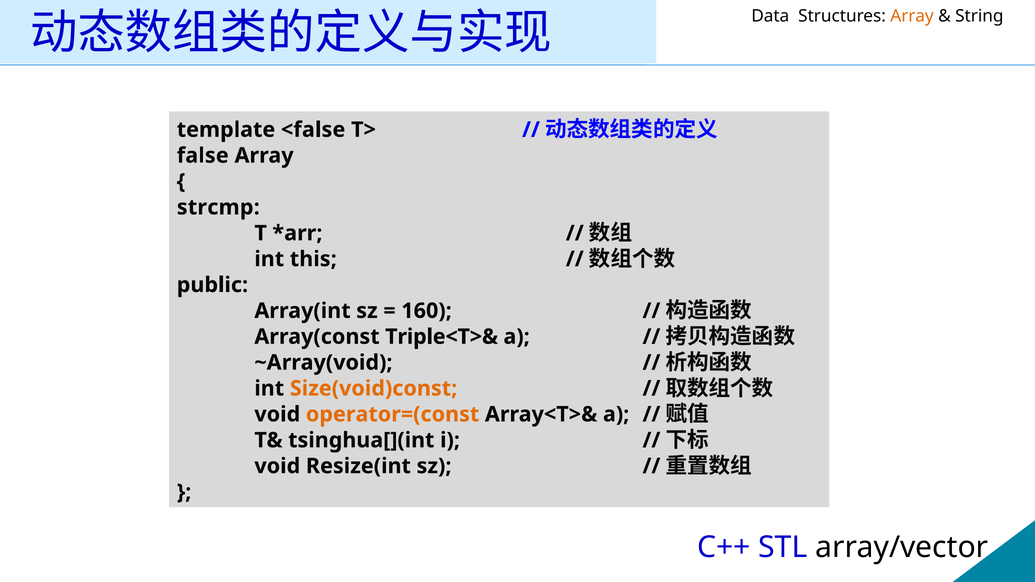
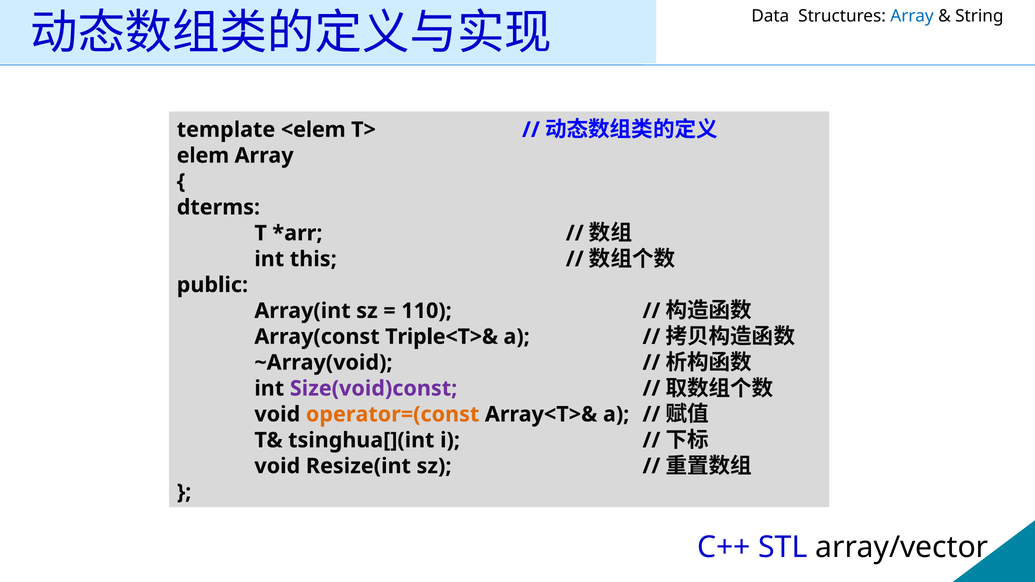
Array at (912, 16) colour: orange -> blue
<false: <false -> <elem
false: false -> elem
strcmp: strcmp -> dterms
160: 160 -> 110
Size(void)const colour: orange -> purple
